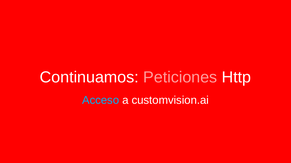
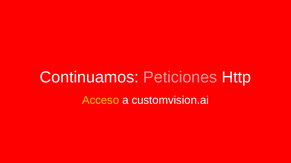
Acceso colour: light blue -> yellow
